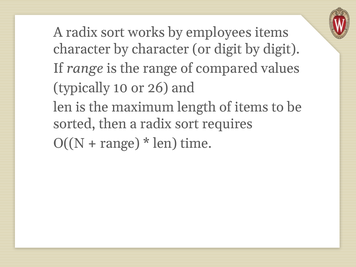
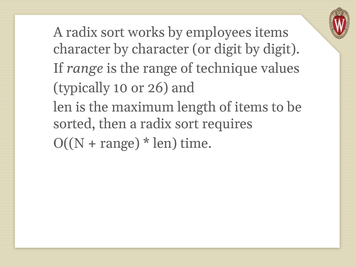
compared: compared -> technique
